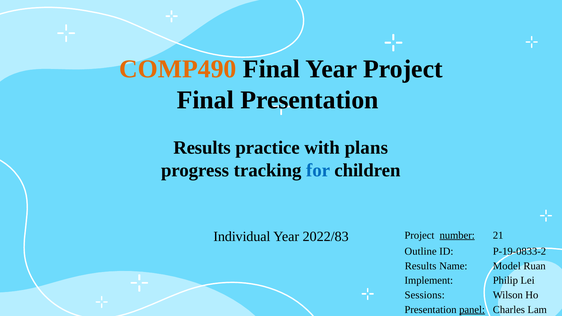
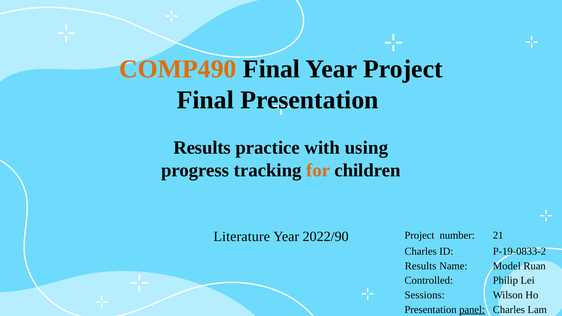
plans: plans -> using
for colour: blue -> orange
Individual: Individual -> Literature
2022/83: 2022/83 -> 2022/90
number underline: present -> none
Outline at (421, 252): Outline -> Charles
Implement: Implement -> Controlled
